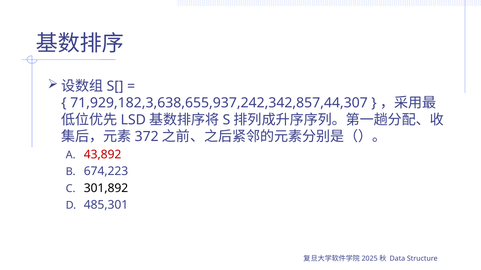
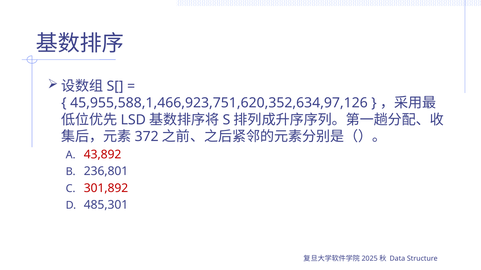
71,929,182,3,638,655,937,242,342,857,44,307: 71,929,182,3,638,655,937,242,342,857,44,307 -> 45,955,588,1,466,923,751,620,352,634,97,126
674,223: 674,223 -> 236,801
301,892 colour: black -> red
